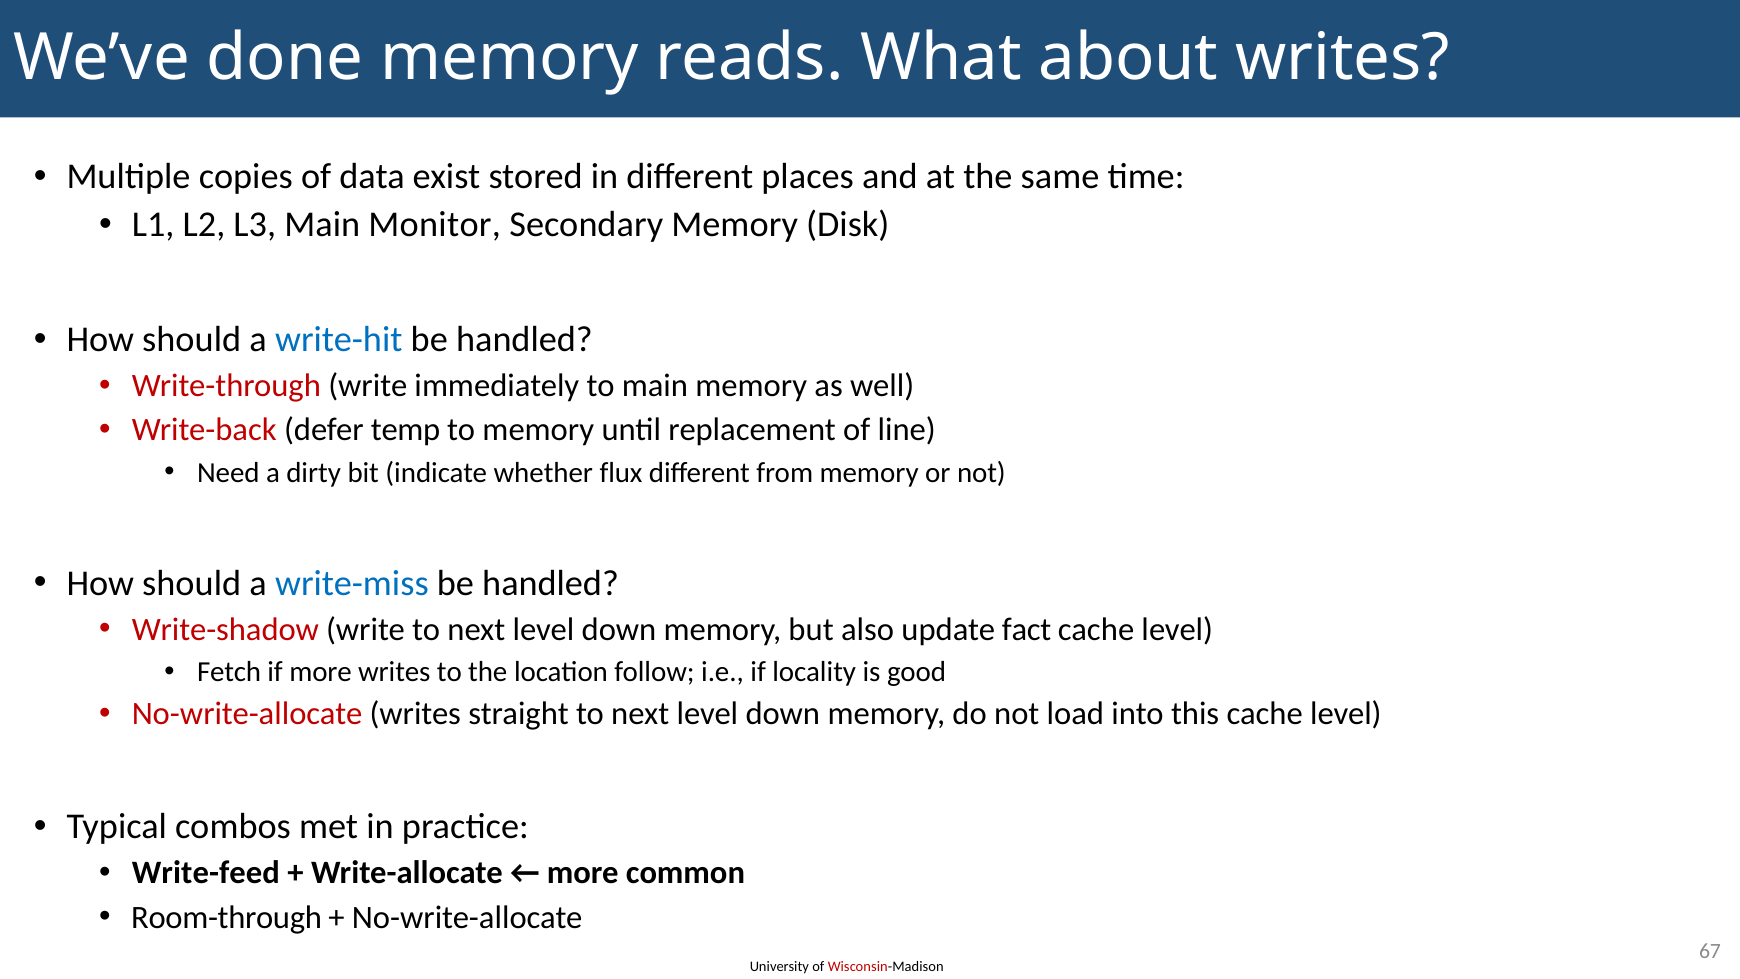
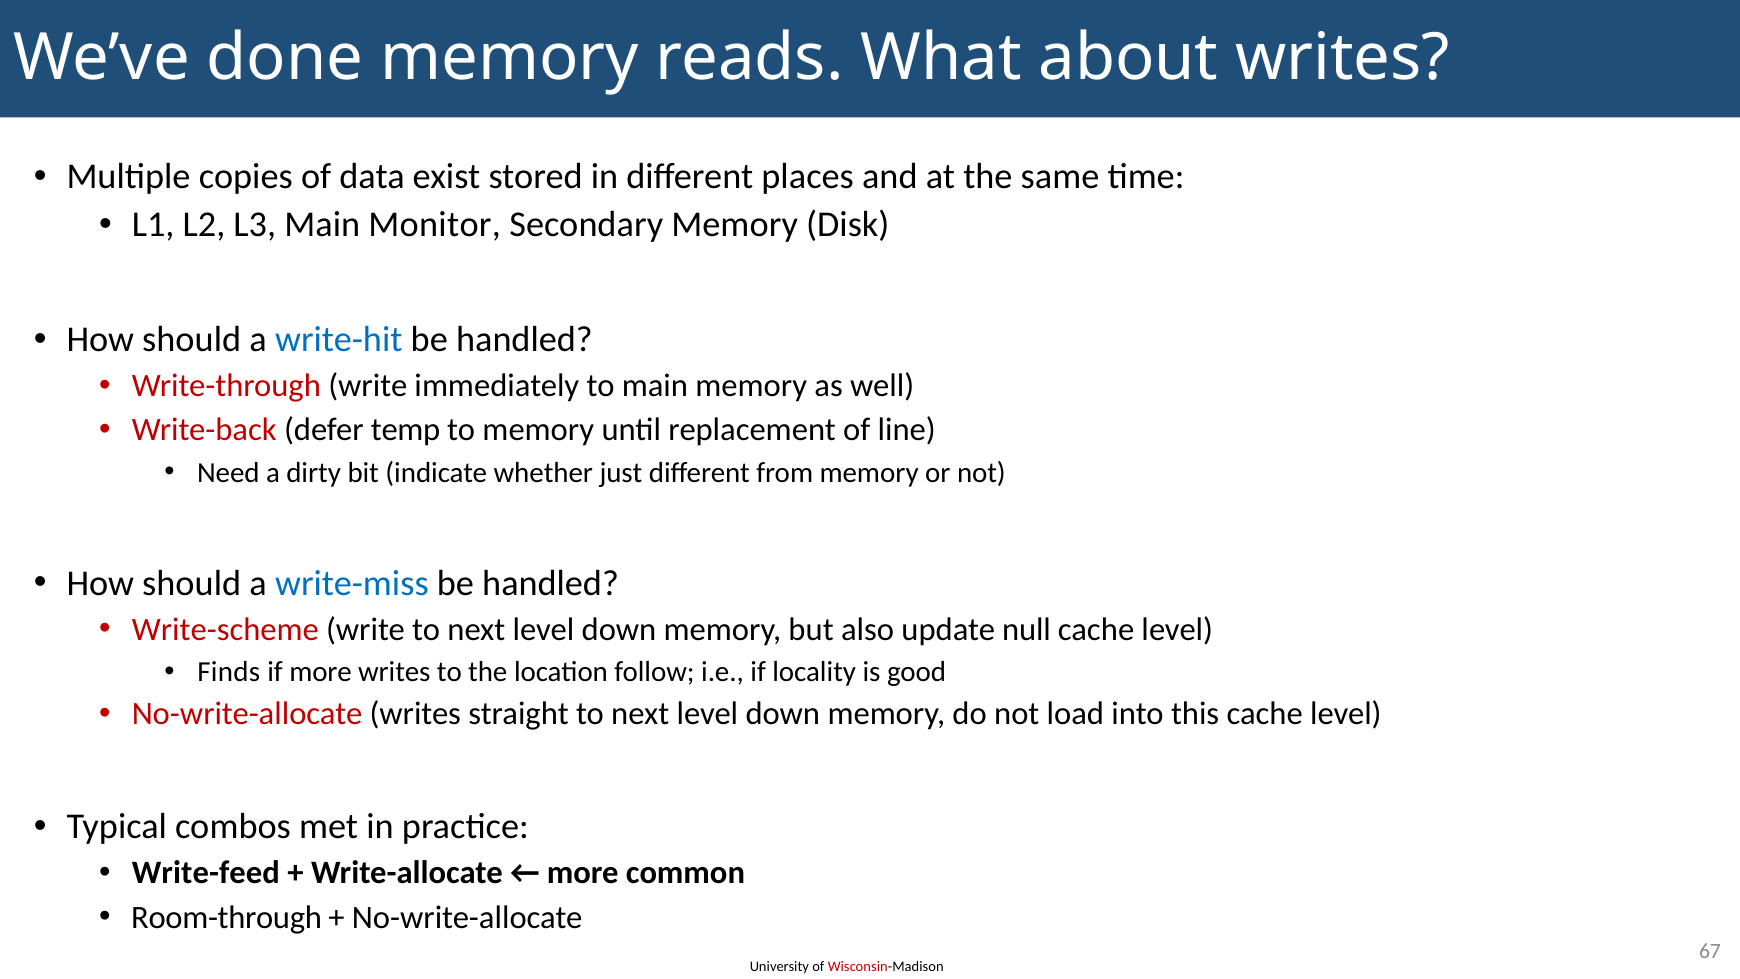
flux: flux -> just
Write-shadow: Write-shadow -> Write-scheme
fact: fact -> null
Fetch: Fetch -> Finds
